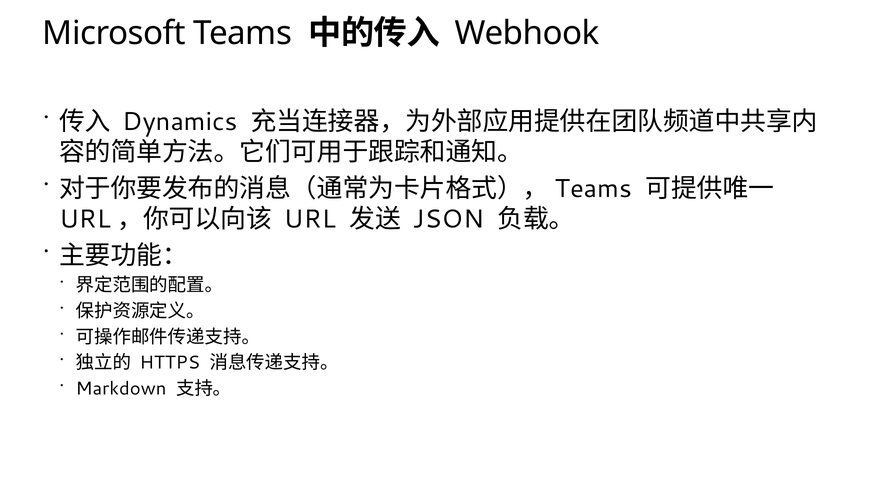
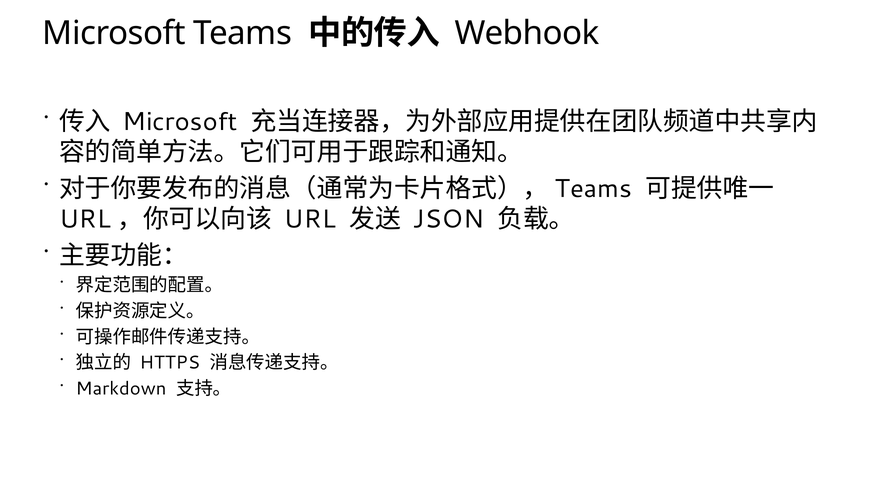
Dynamics at (180, 121): Dynamics -> Microsoft
